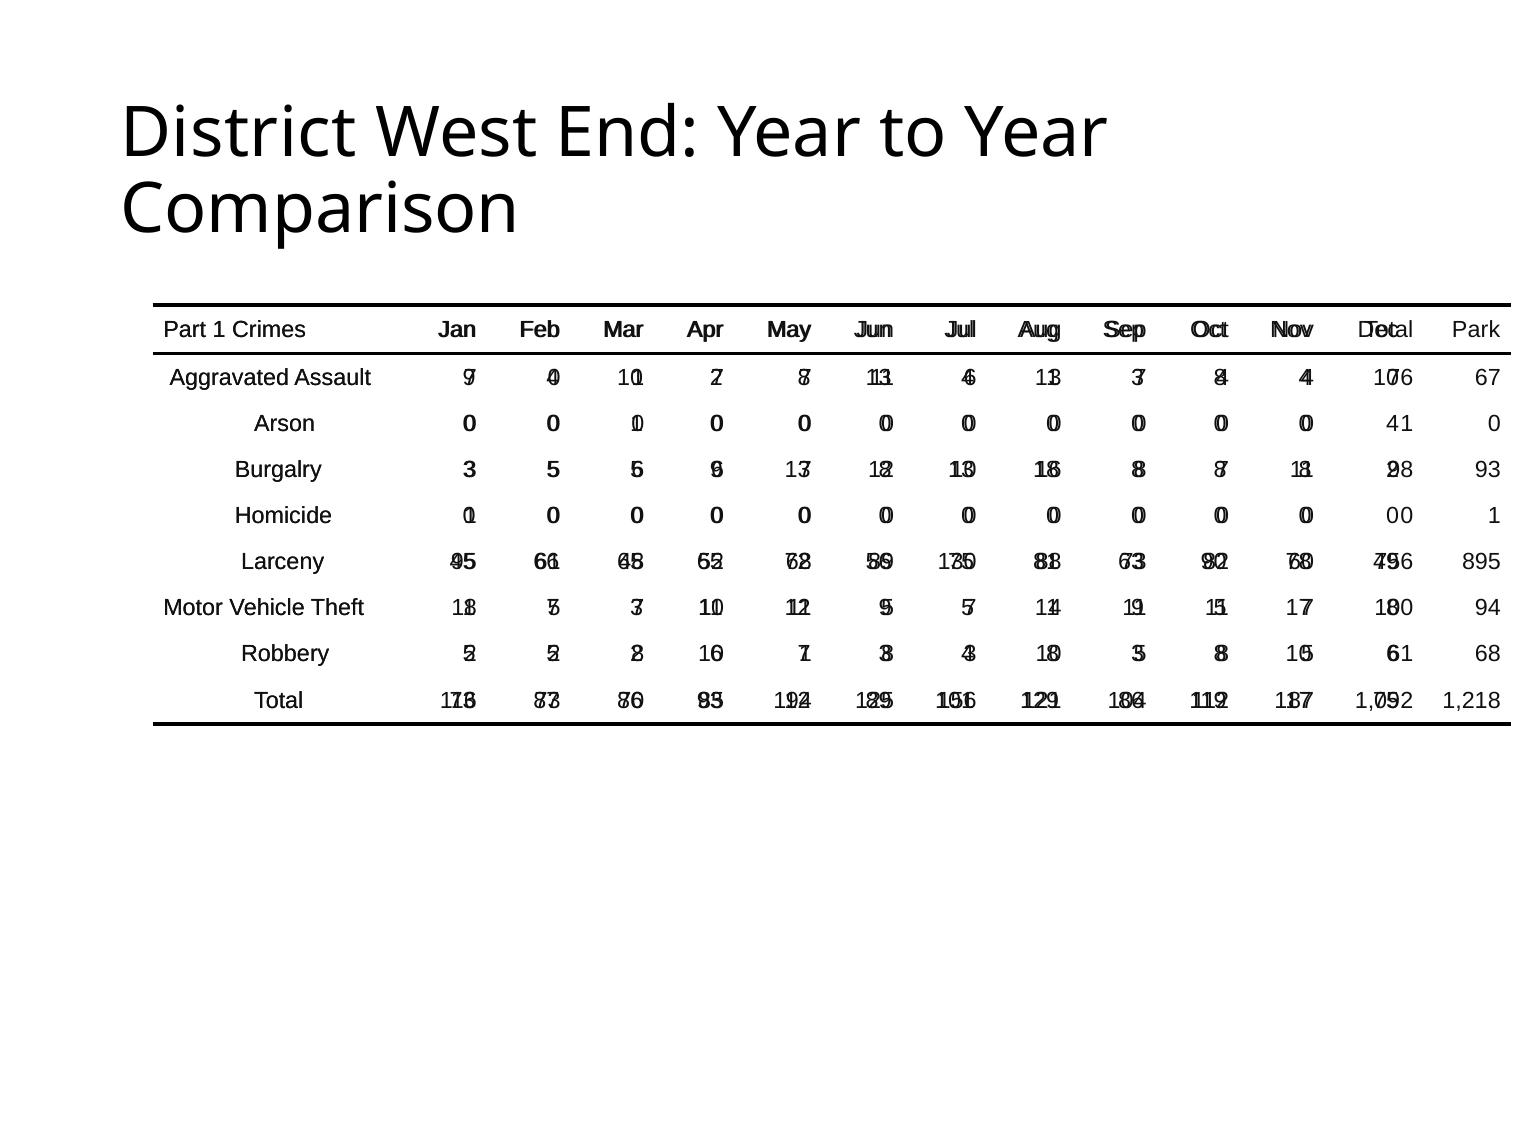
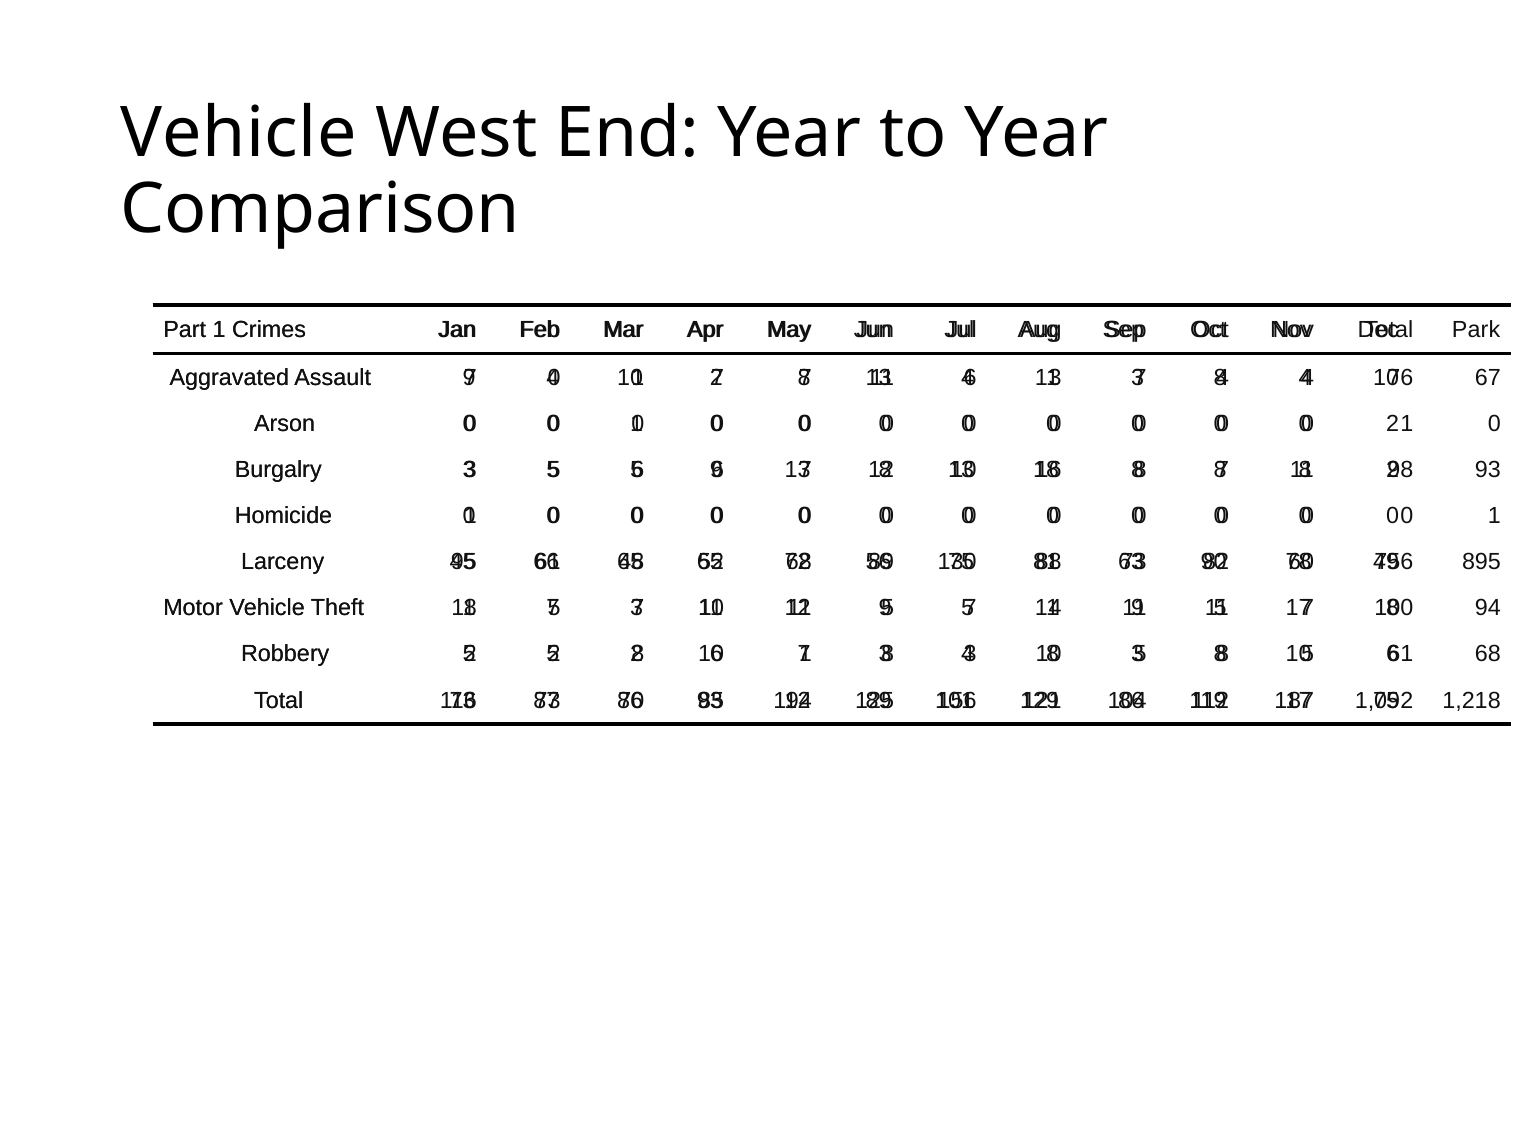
District at (238, 133): District -> Vehicle
4 at (1393, 424): 4 -> 2
